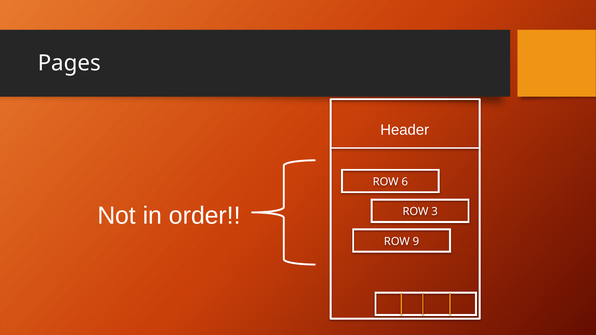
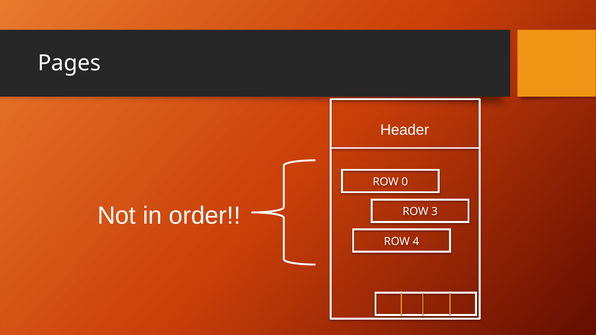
6: 6 -> 0
9: 9 -> 4
